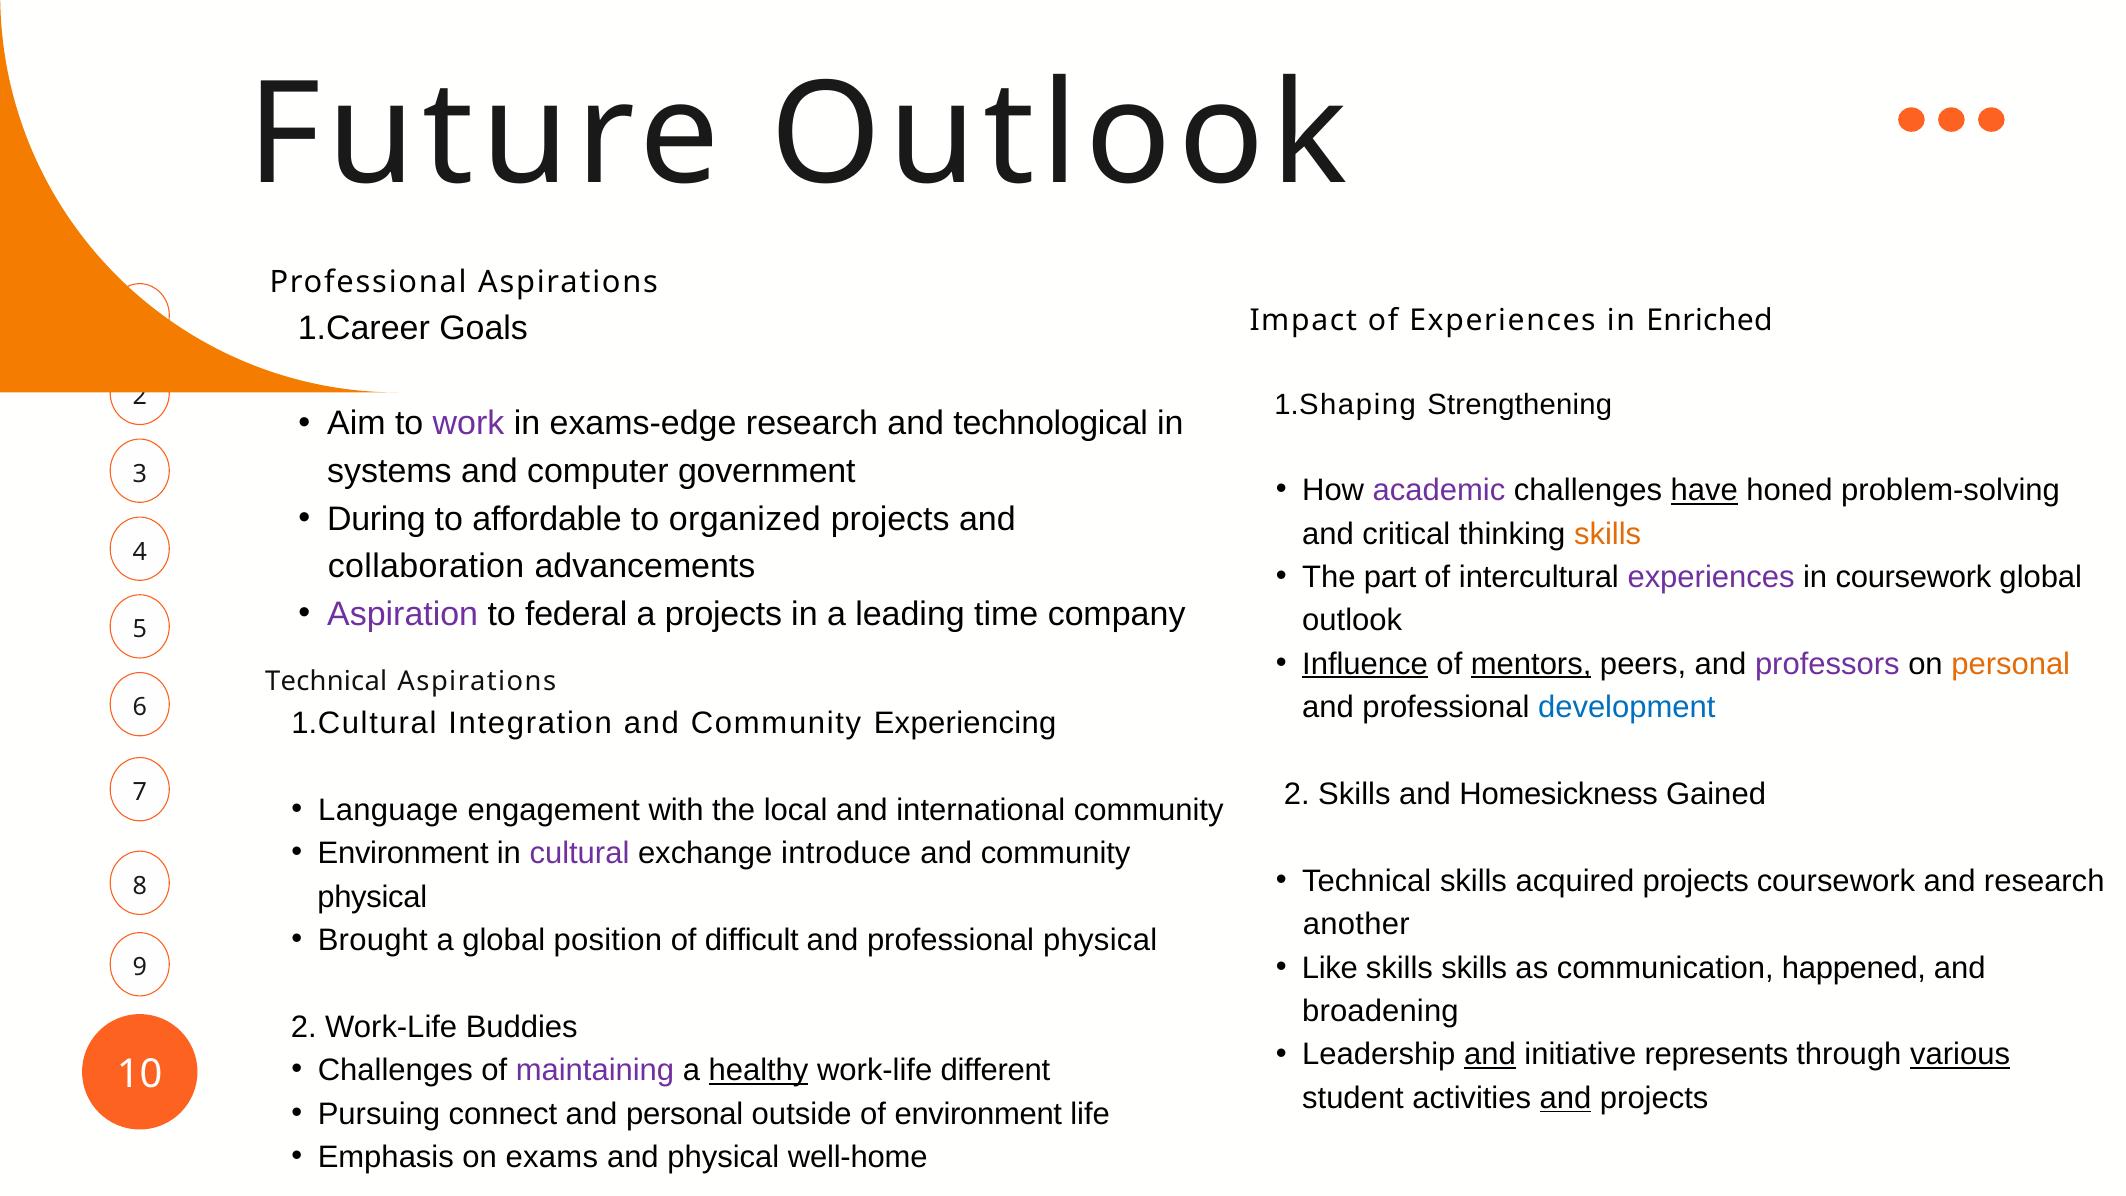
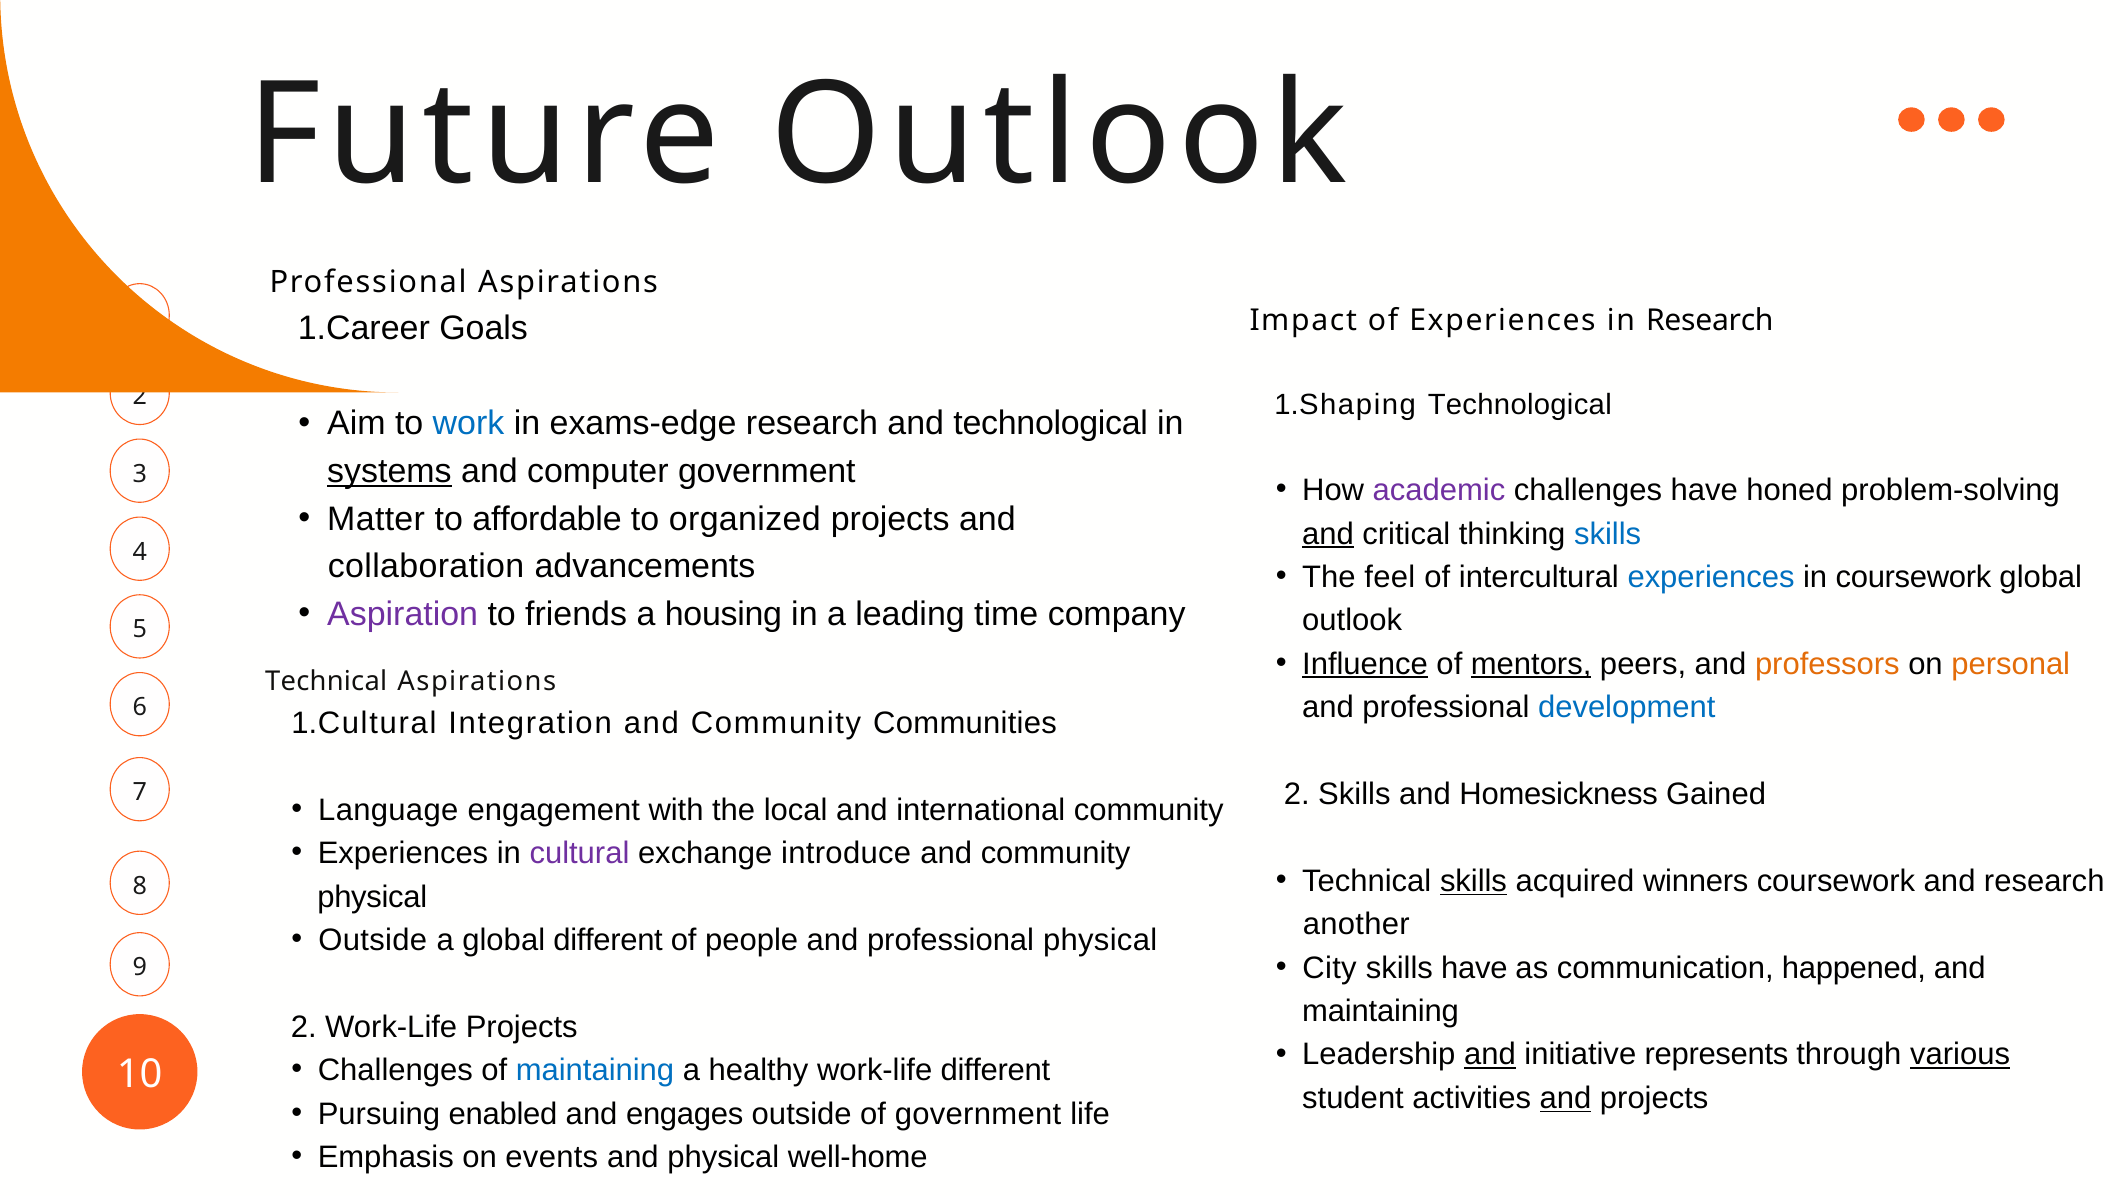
in Enriched: Enriched -> Research
Strengthening at (1520, 405): Strengthening -> Technological
work colour: purple -> blue
systems underline: none -> present
have at (1704, 490) underline: present -> none
During: During -> Matter
and at (1328, 534) underline: none -> present
skills at (1608, 534) colour: orange -> blue
part: part -> feel
experiences at (1711, 577) colour: purple -> blue
federal: federal -> friends
a projects: projects -> housing
professors colour: purple -> orange
Experiencing: Experiencing -> Communities
Environment at (403, 853): Environment -> Experiences
skills at (1473, 881) underline: none -> present
acquired projects: projects -> winners
Brought at (373, 940): Brought -> Outside
global position: position -> different
difficult: difficult -> people
Like: Like -> City
skills skills: skills -> have
broadening at (1380, 1011): broadening -> maintaining
Work-Life Buddies: Buddies -> Projects
maintaining at (595, 1070) colour: purple -> blue
healthy underline: present -> none
connect: connect -> enabled
and personal: personal -> engages
of environment: environment -> government
exams: exams -> events
